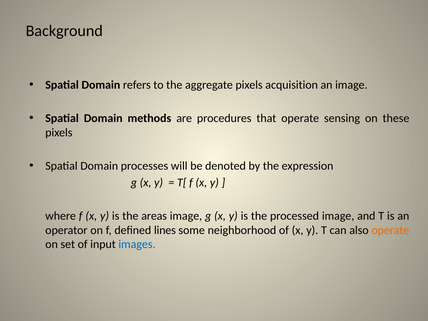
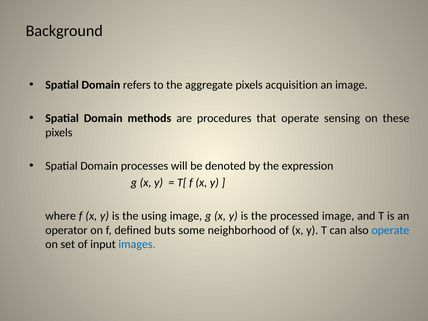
areas: areas -> using
lines: lines -> buts
operate at (390, 230) colour: orange -> blue
